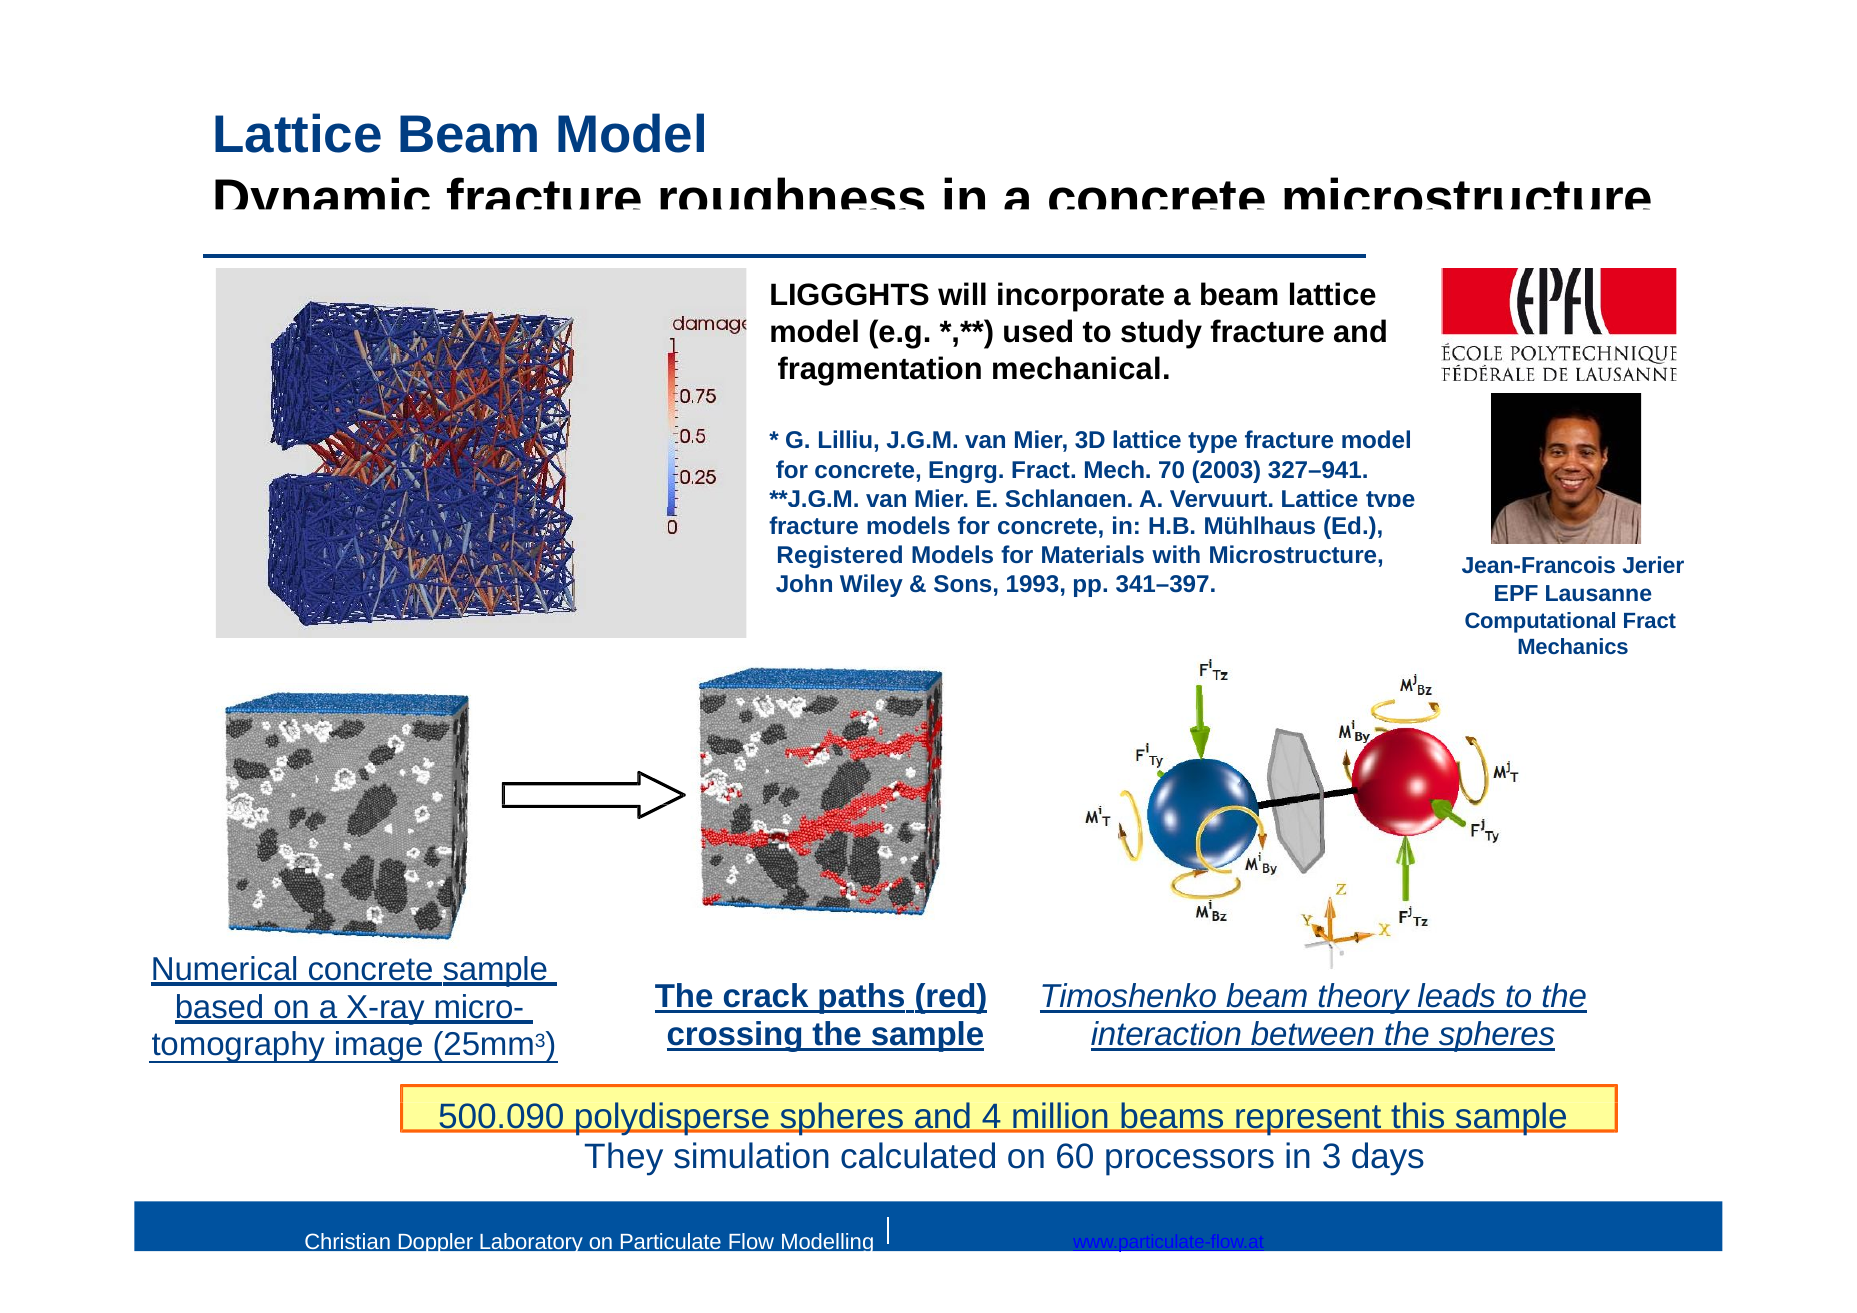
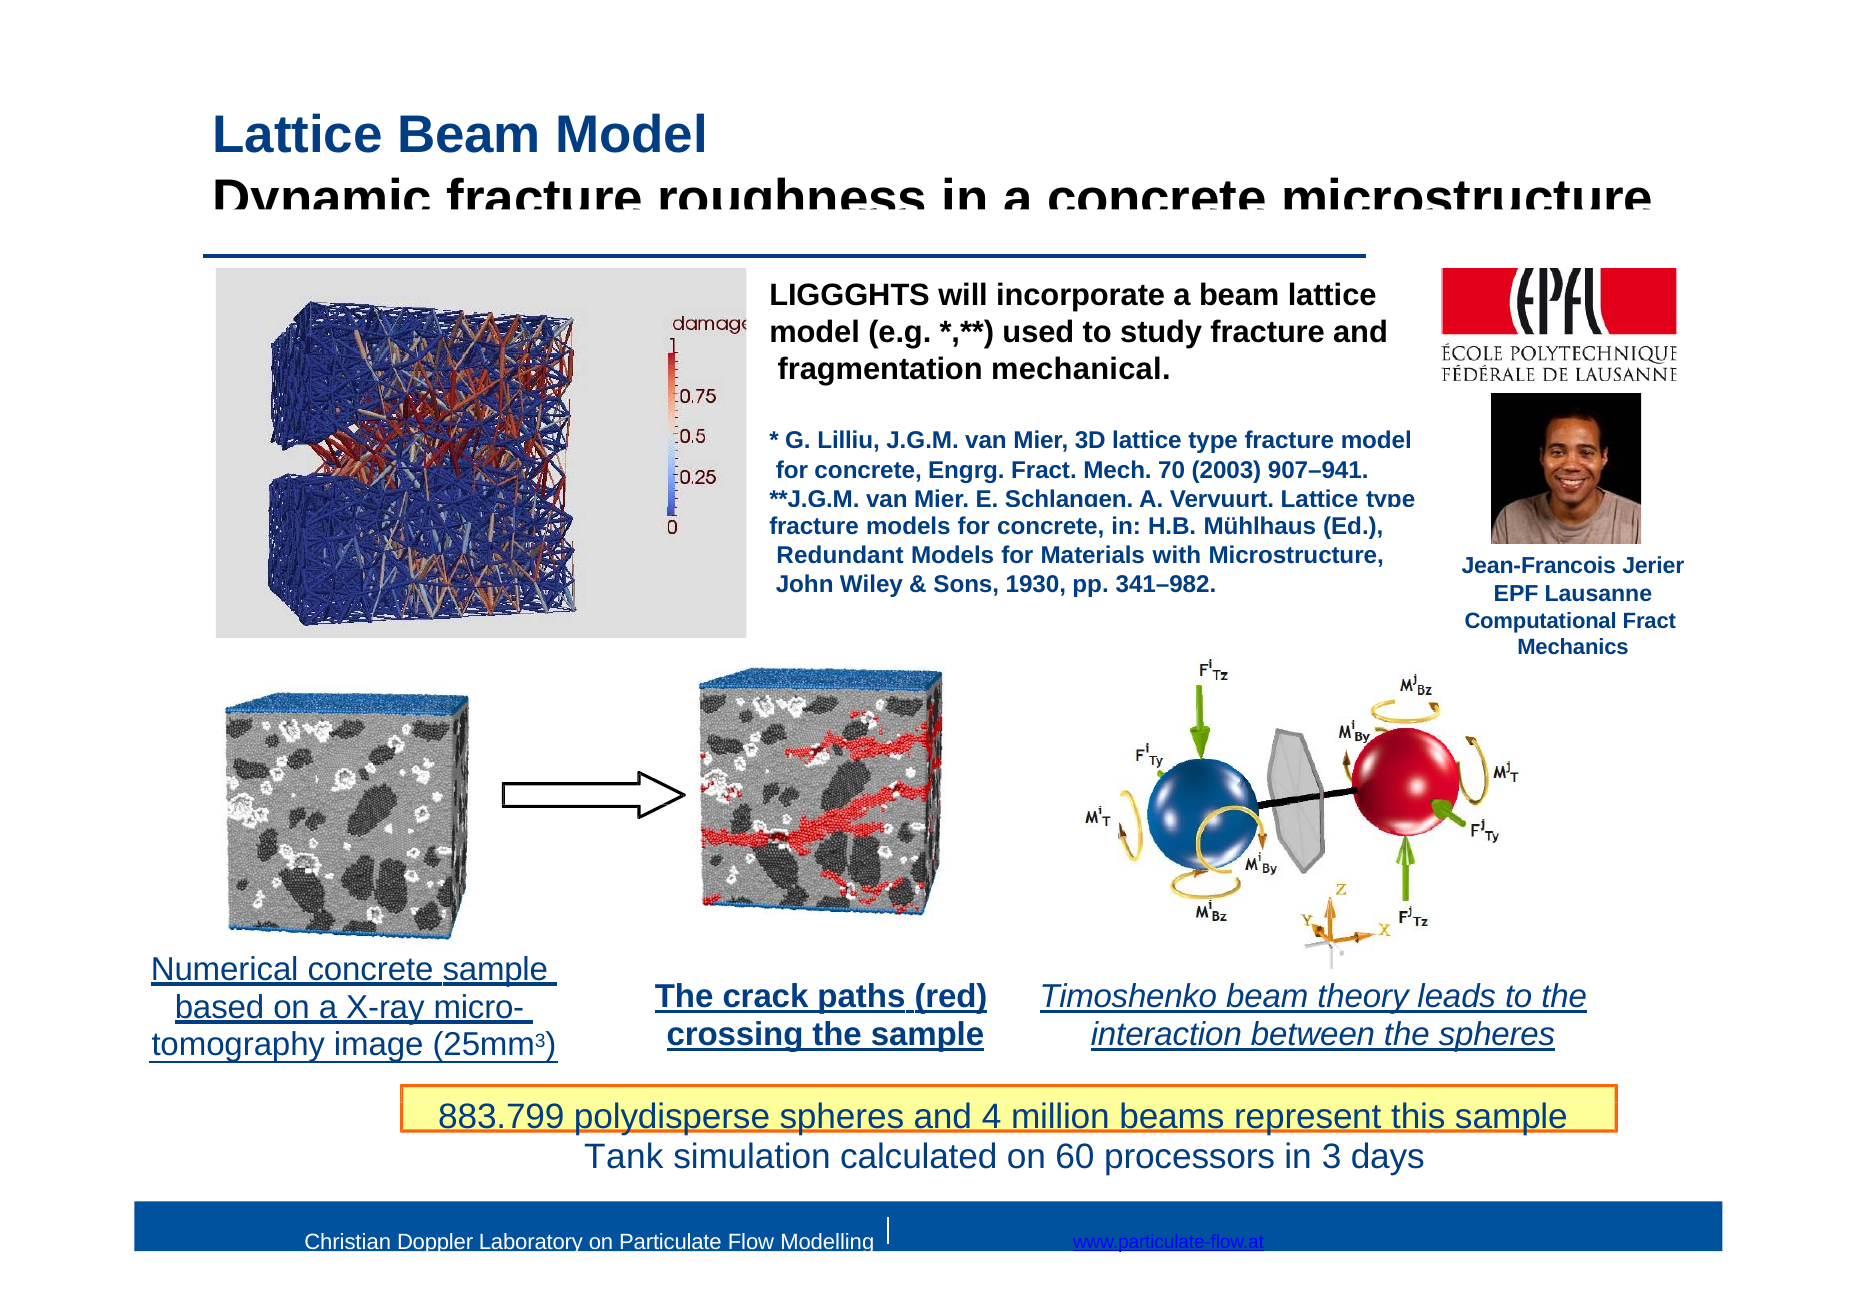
327–941: 327–941 -> 907–941
Registered: Registered -> Redundant
1993: 1993 -> 1930
341–397: 341–397 -> 341–982
500.090: 500.090 -> 883.799
They: They -> Tank
